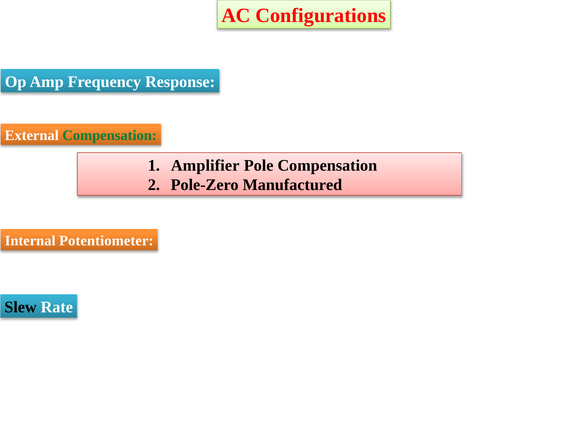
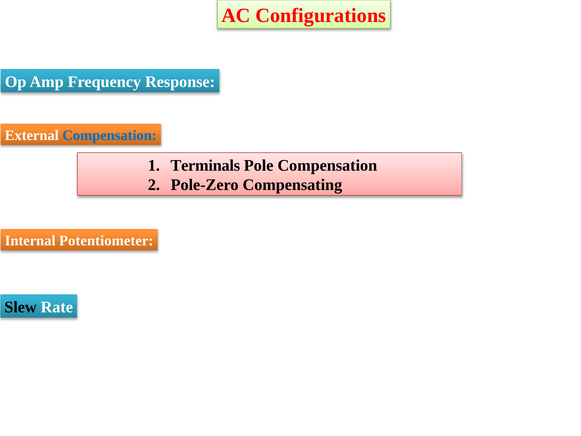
Compensation at (110, 135) colour: green -> blue
Amplifier: Amplifier -> Terminals
Manufactured: Manufactured -> Compensating
